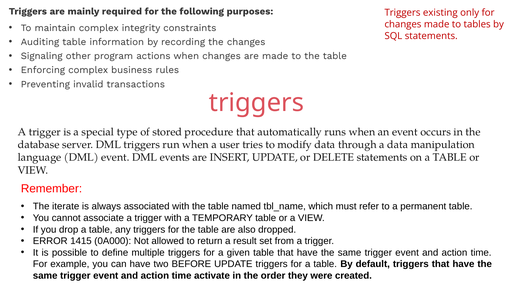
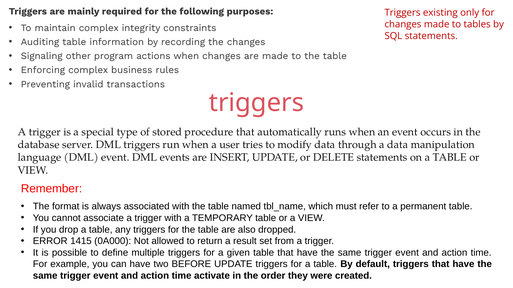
iterate: iterate -> format
